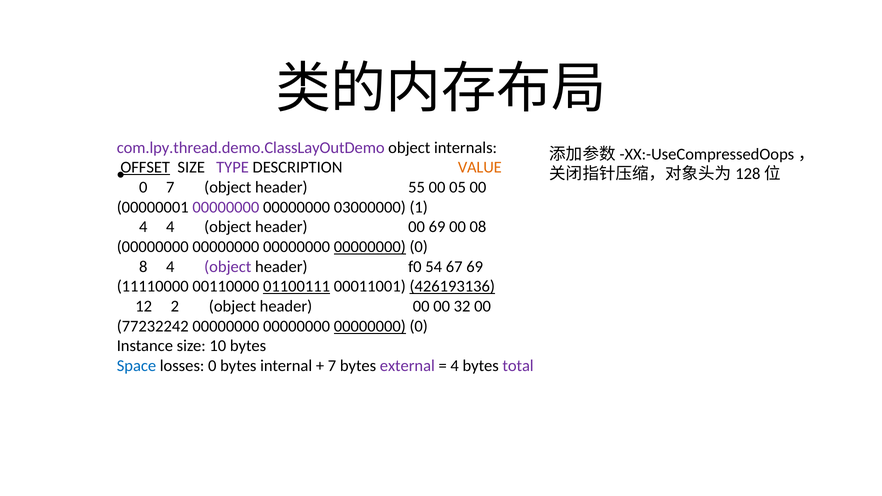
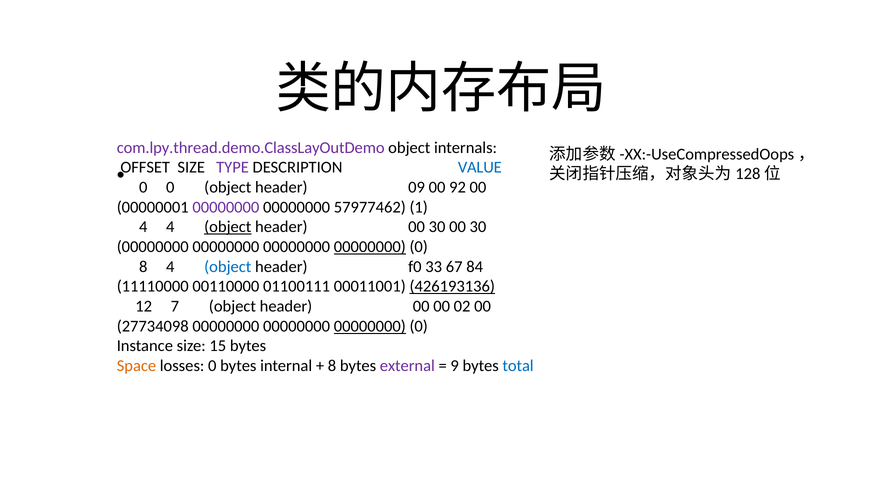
OFFSET underline: present -> none
VALUE colour: orange -> blue
0 7: 7 -> 0
55: 55 -> 09
05: 05 -> 92
03000000: 03000000 -> 57977462
object at (228, 227) underline: none -> present
header 00 69: 69 -> 30
08 at (478, 227): 08 -> 30
object at (228, 267) colour: purple -> blue
54: 54 -> 33
67 69: 69 -> 84
01100111 underline: present -> none
2: 2 -> 7
32: 32 -> 02
77232242: 77232242 -> 27734098
10: 10 -> 15
Space colour: blue -> orange
7 at (332, 366): 7 -> 8
4 at (455, 366): 4 -> 9
total colour: purple -> blue
